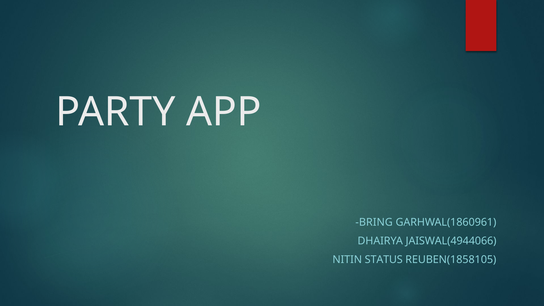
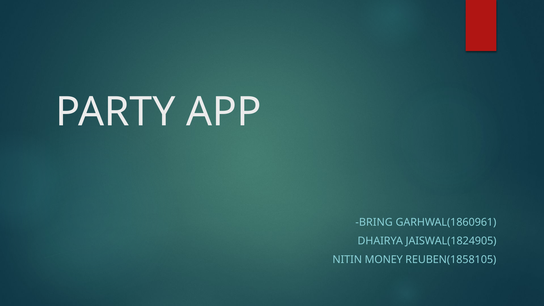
JAISWAL(4944066: JAISWAL(4944066 -> JAISWAL(1824905
STATUS: STATUS -> MONEY
